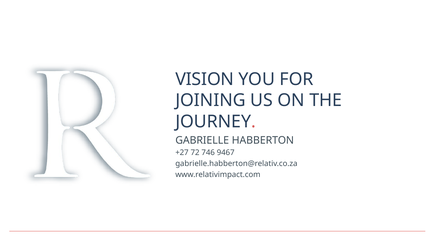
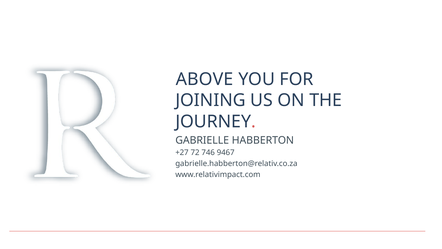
VISION: VISION -> ABOVE
